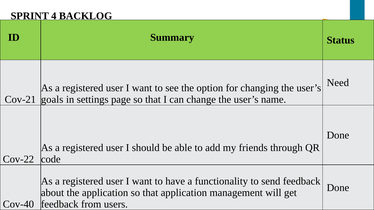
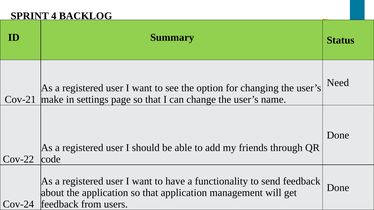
goals: goals -> make
Cov-40: Cov-40 -> Cov-24
